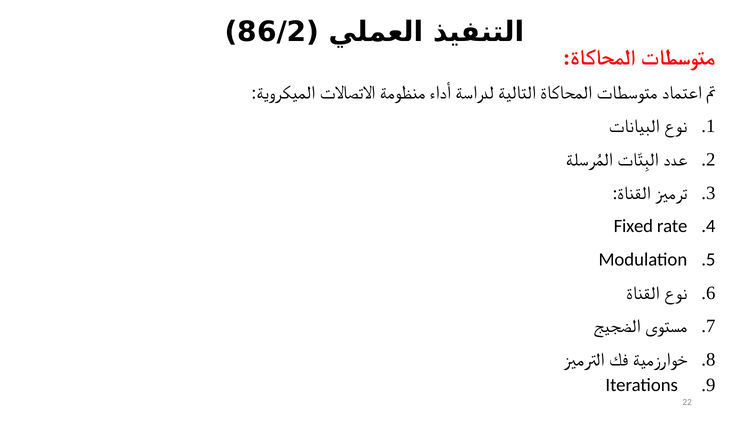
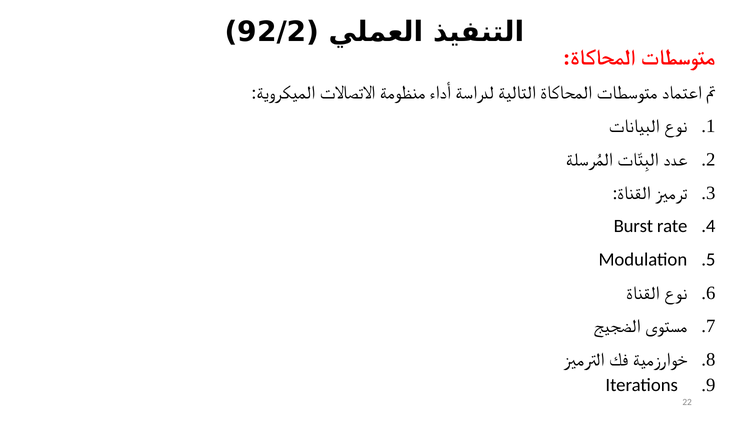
86/2: 86/2 -> 92/2
Fixed: Fixed -> Burst
